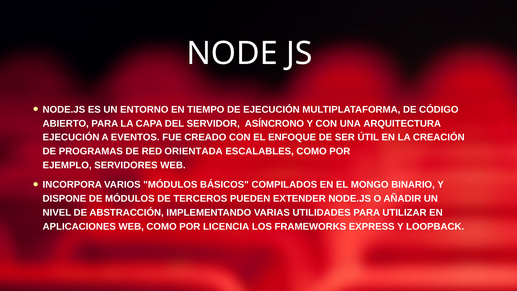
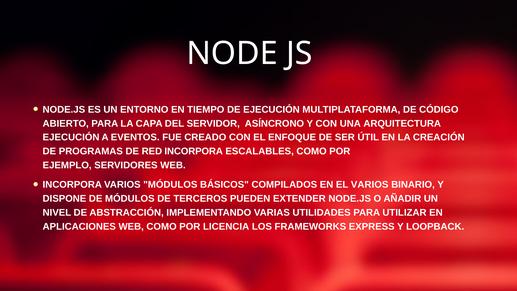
RED ORIENTADA: ORIENTADA -> INCORPORA
EL MONGO: MONGO -> VARIOS
